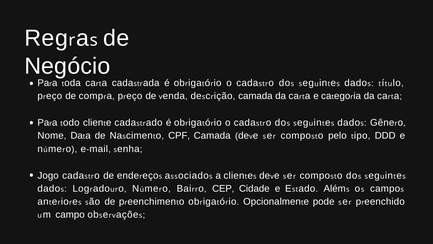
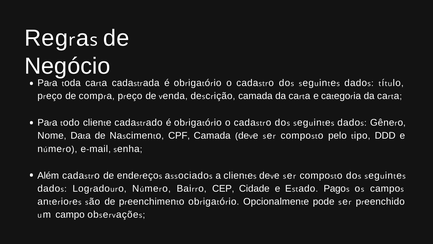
Jogo: Jogo -> Além
Além: Além -> Pago
